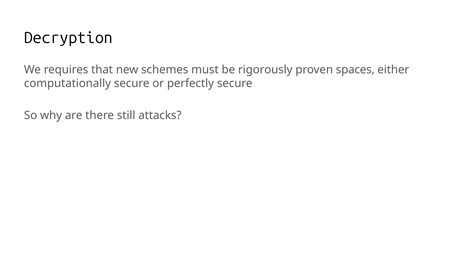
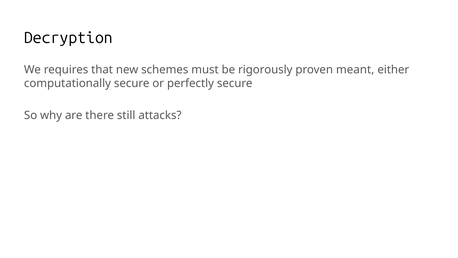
spaces: spaces -> meant
